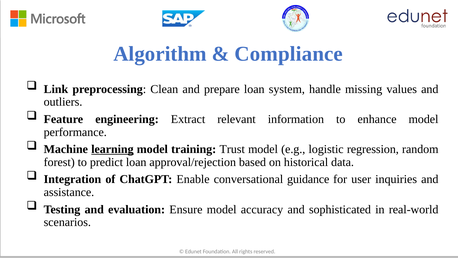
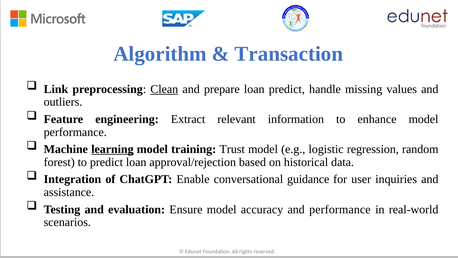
Compliance: Compliance -> Transaction
Clean underline: none -> present
loan system: system -> predict
and sophisticated: sophisticated -> performance
